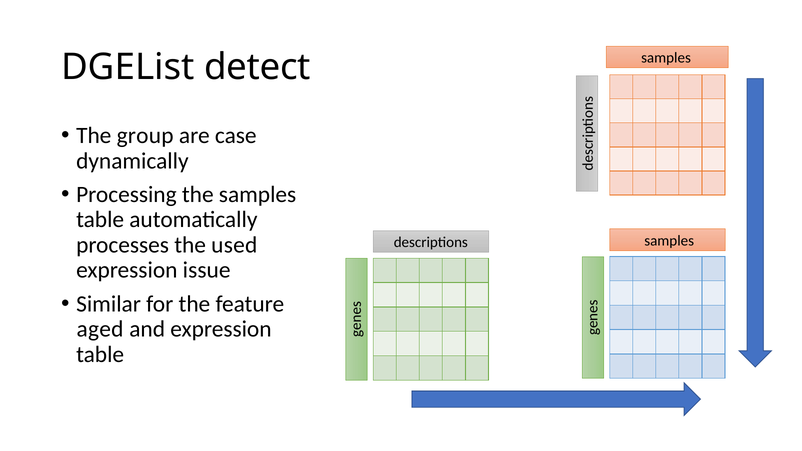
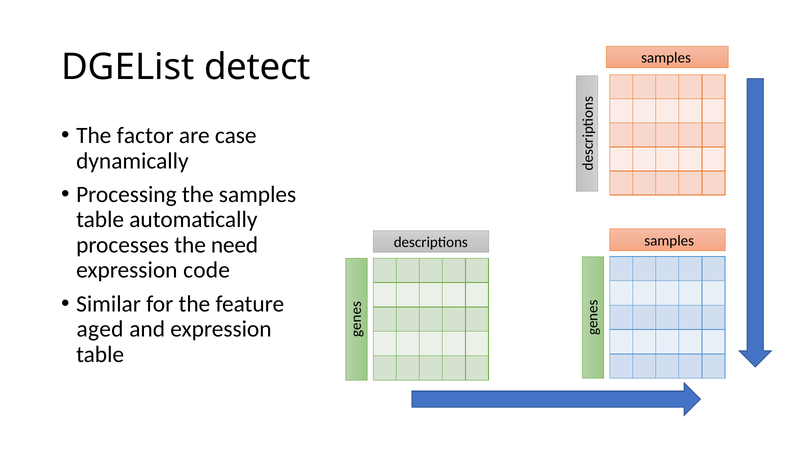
group: group -> factor
used: used -> need
issue: issue -> code
